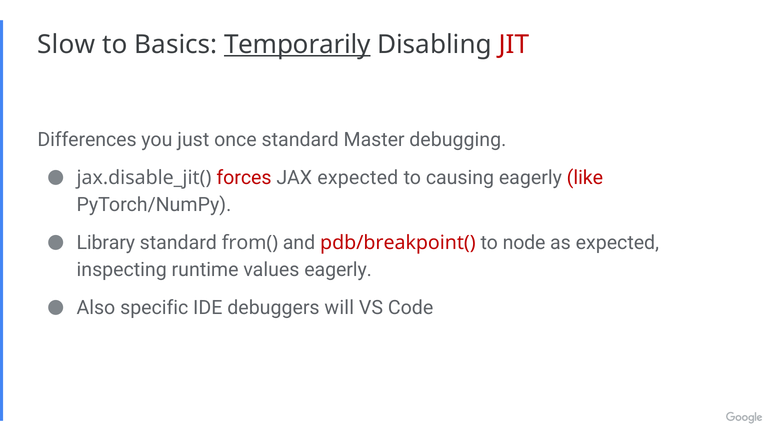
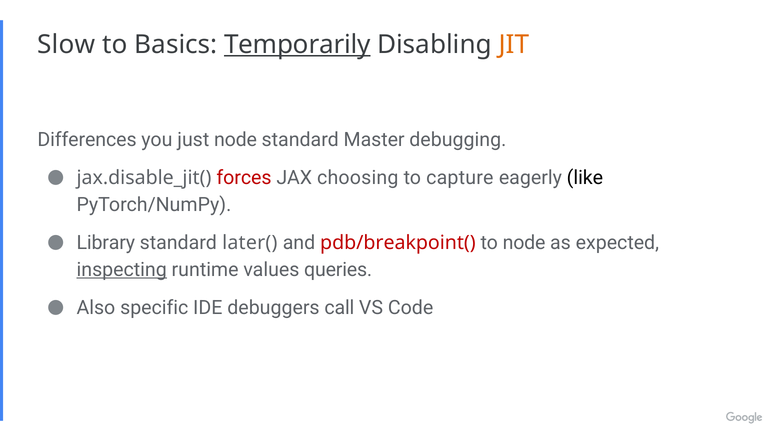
JIT colour: red -> orange
just once: once -> node
JAX expected: expected -> choosing
causing: causing -> capture
like colour: red -> black
from(: from( -> later(
inspecting underline: none -> present
values eagerly: eagerly -> queries
will: will -> call
